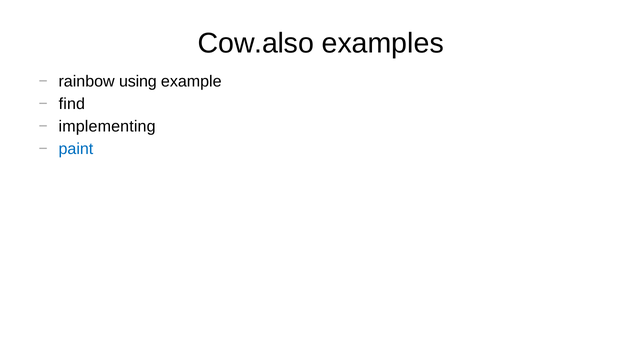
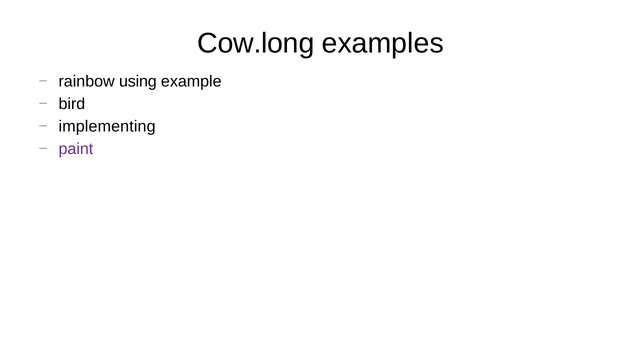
Cow.also: Cow.also -> Cow.long
find: find -> bird
paint colour: blue -> purple
